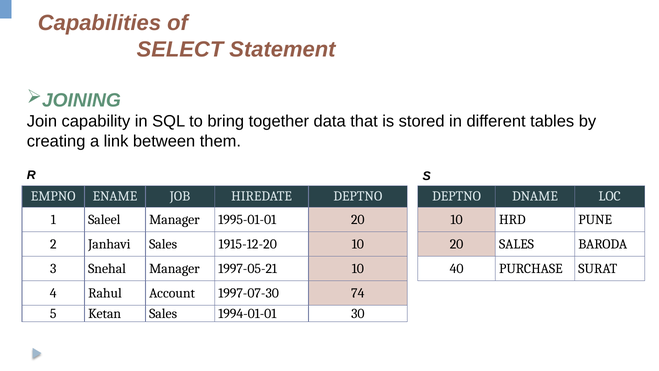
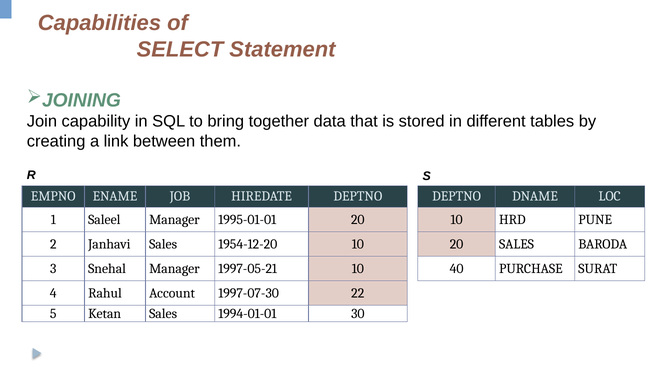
1915-12-20: 1915-12-20 -> 1954-12-20
74: 74 -> 22
